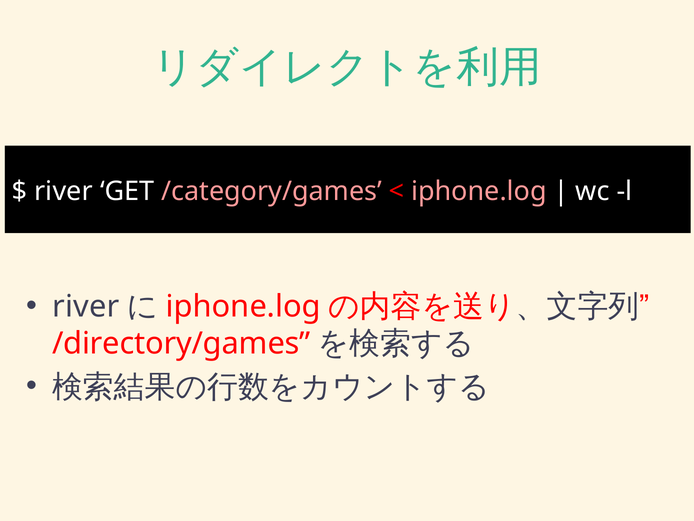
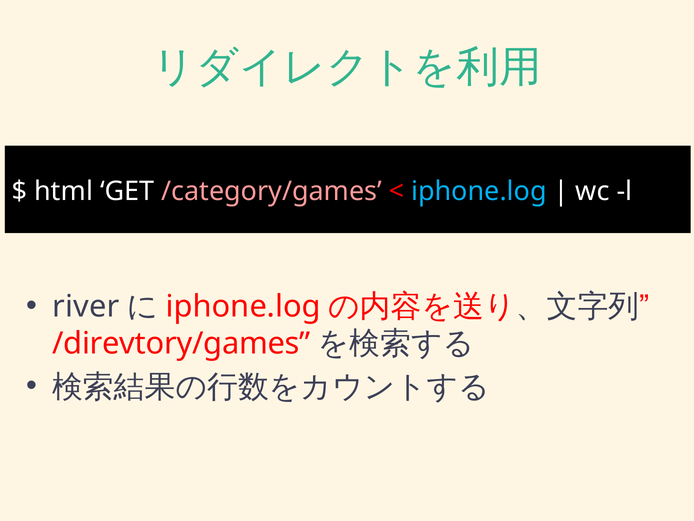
river at (64, 191): river -> html
iphone.log at (479, 191) colour: pink -> light blue
/directory/games: /directory/games -> /direvtory/games
